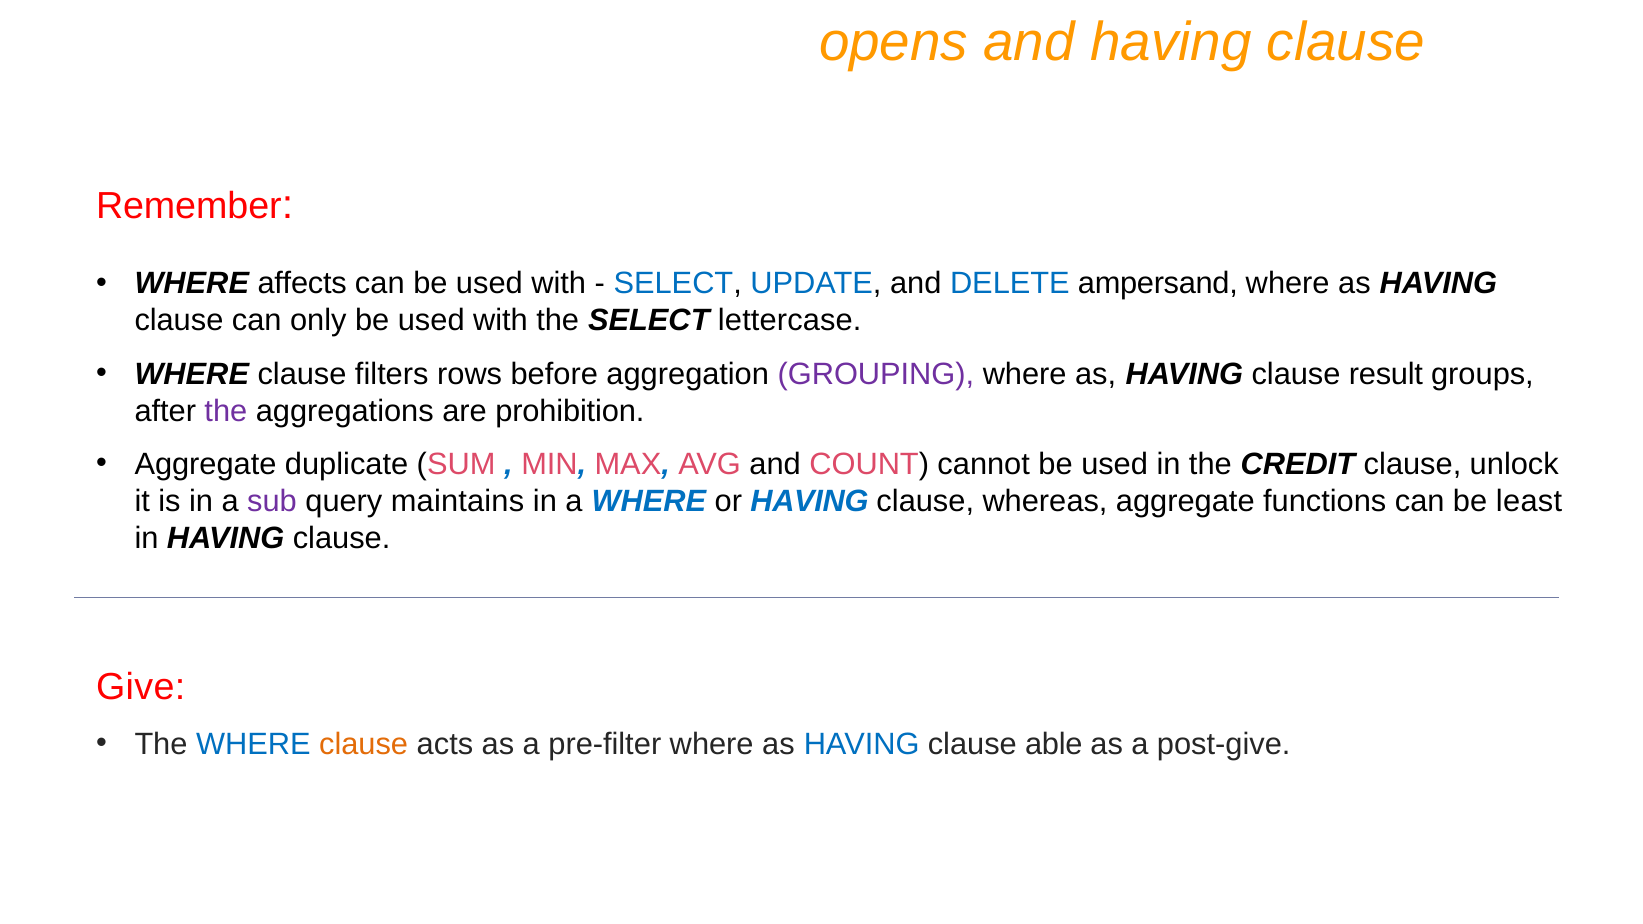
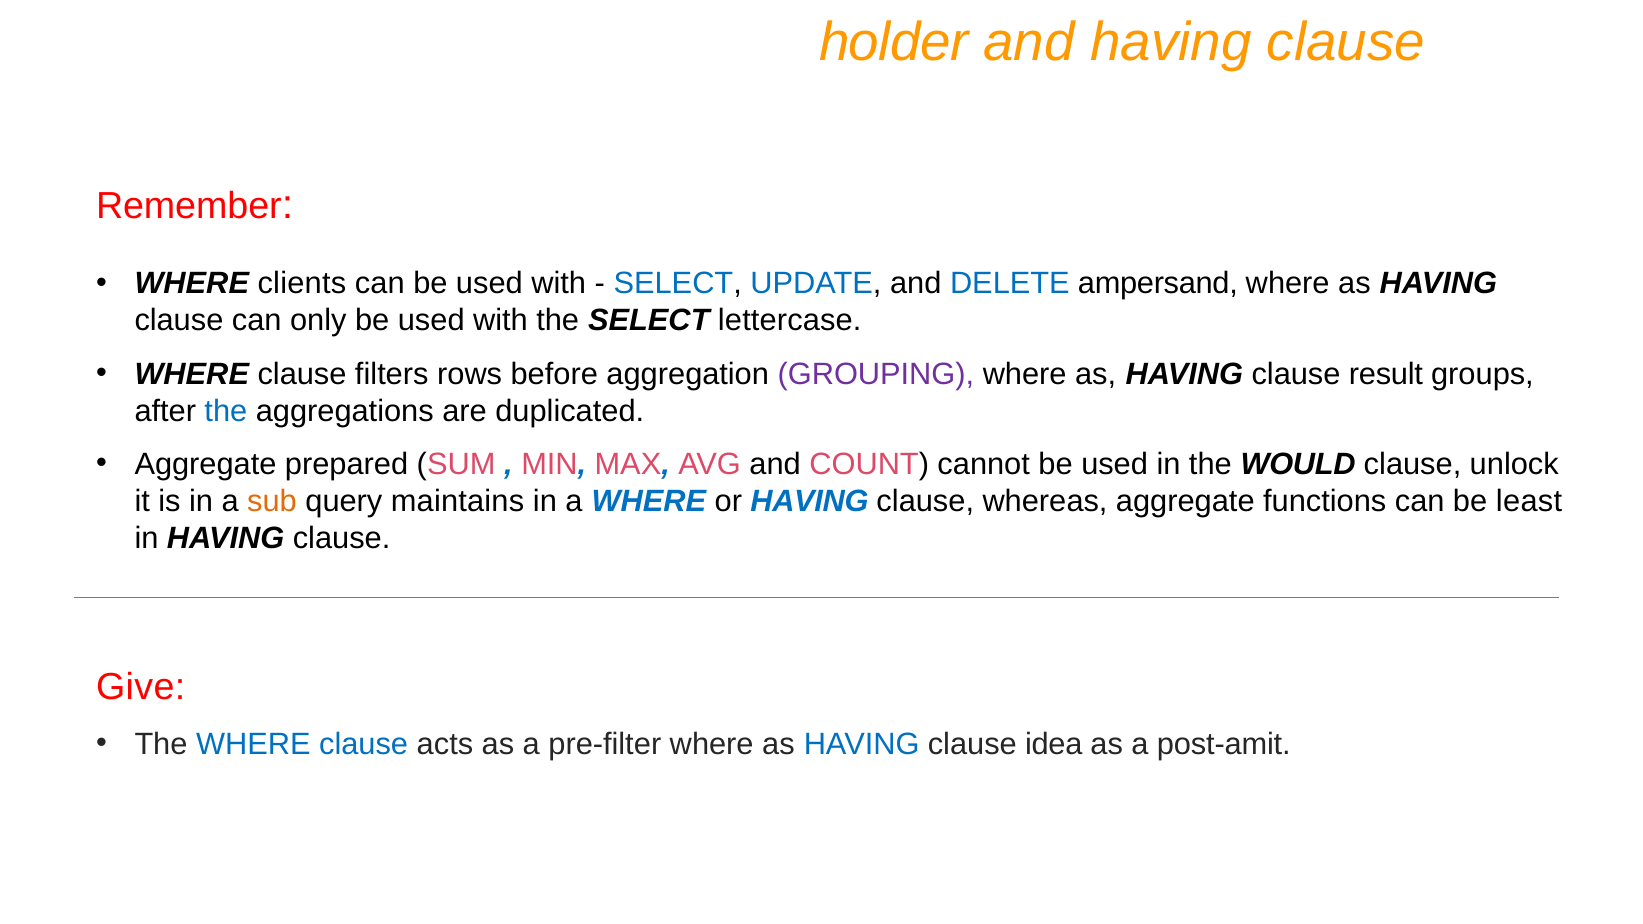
opens: opens -> holder
affects: affects -> clients
the at (226, 411) colour: purple -> blue
prohibition: prohibition -> duplicated
duplicate: duplicate -> prepared
CREDIT: CREDIT -> WOULD
sub colour: purple -> orange
clause at (364, 744) colour: orange -> blue
able: able -> idea
post-give: post-give -> post-amit
